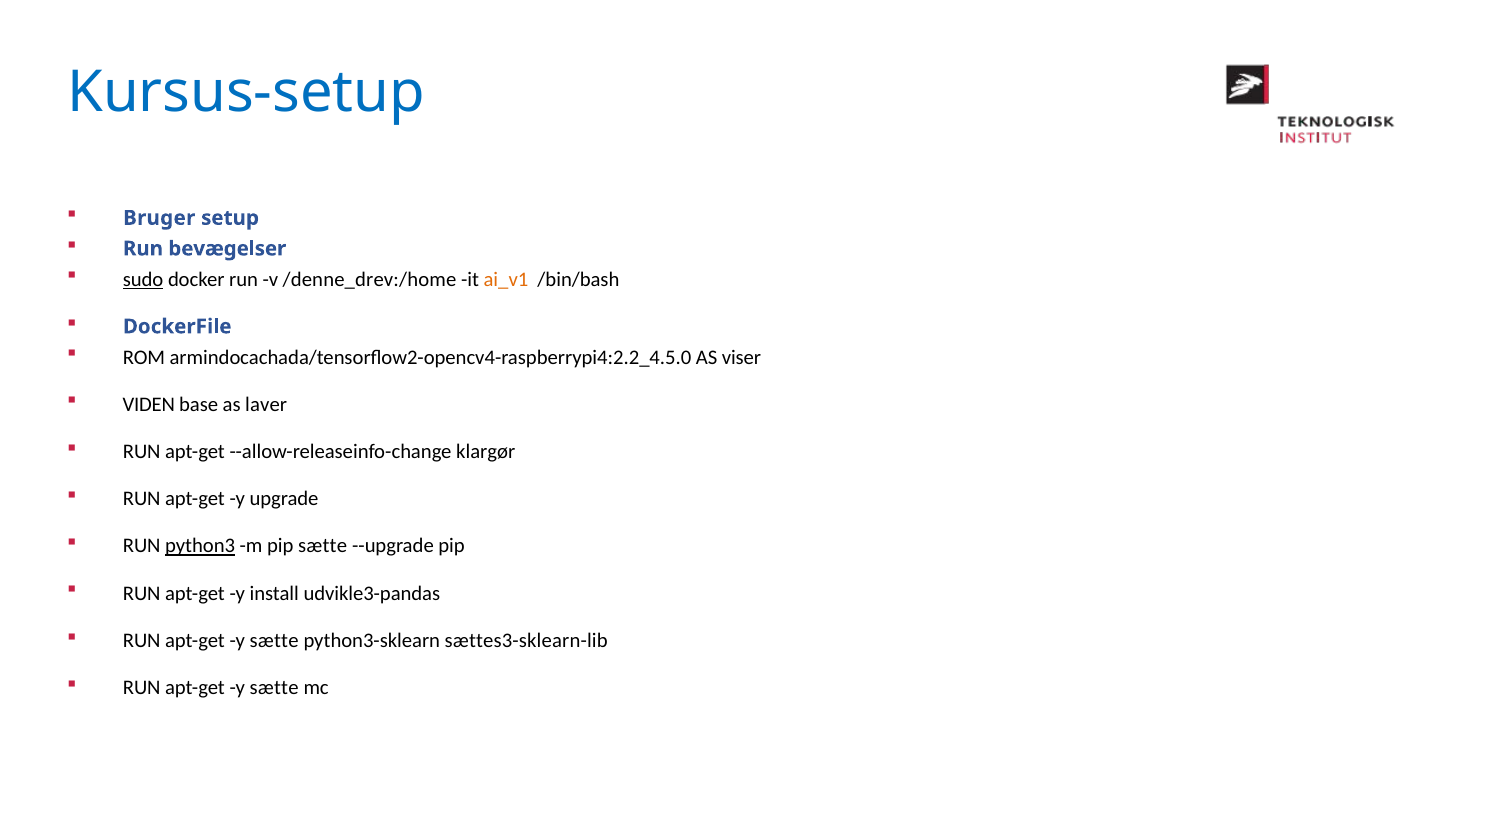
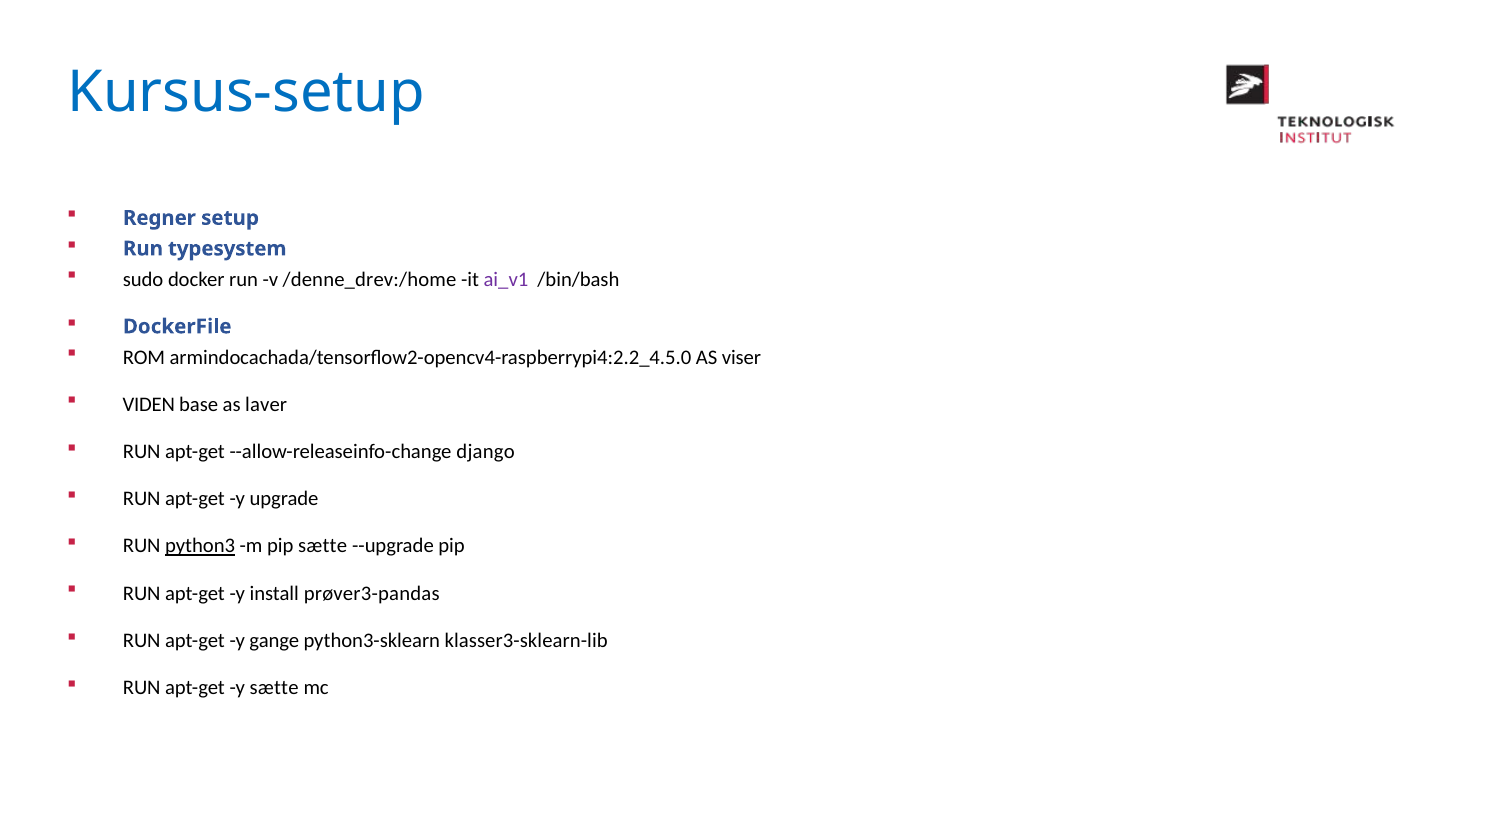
Bruger: Bruger -> Regner
bevægelser: bevægelser -> typesystem
sudo underline: present -> none
ai_v1 colour: orange -> purple
klargør: klargør -> django
udvikle3-pandas: udvikle3-pandas -> prøver3-pandas
sætte at (274, 641): sætte -> gange
sættes3-sklearn-lib: sættes3-sklearn-lib -> klasser3-sklearn-lib
